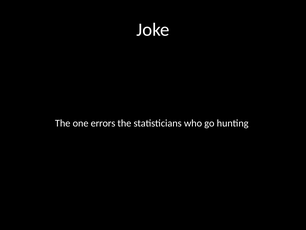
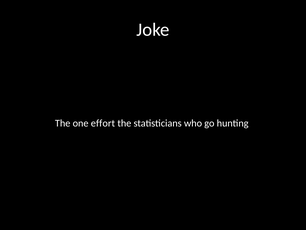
errors: errors -> effort
